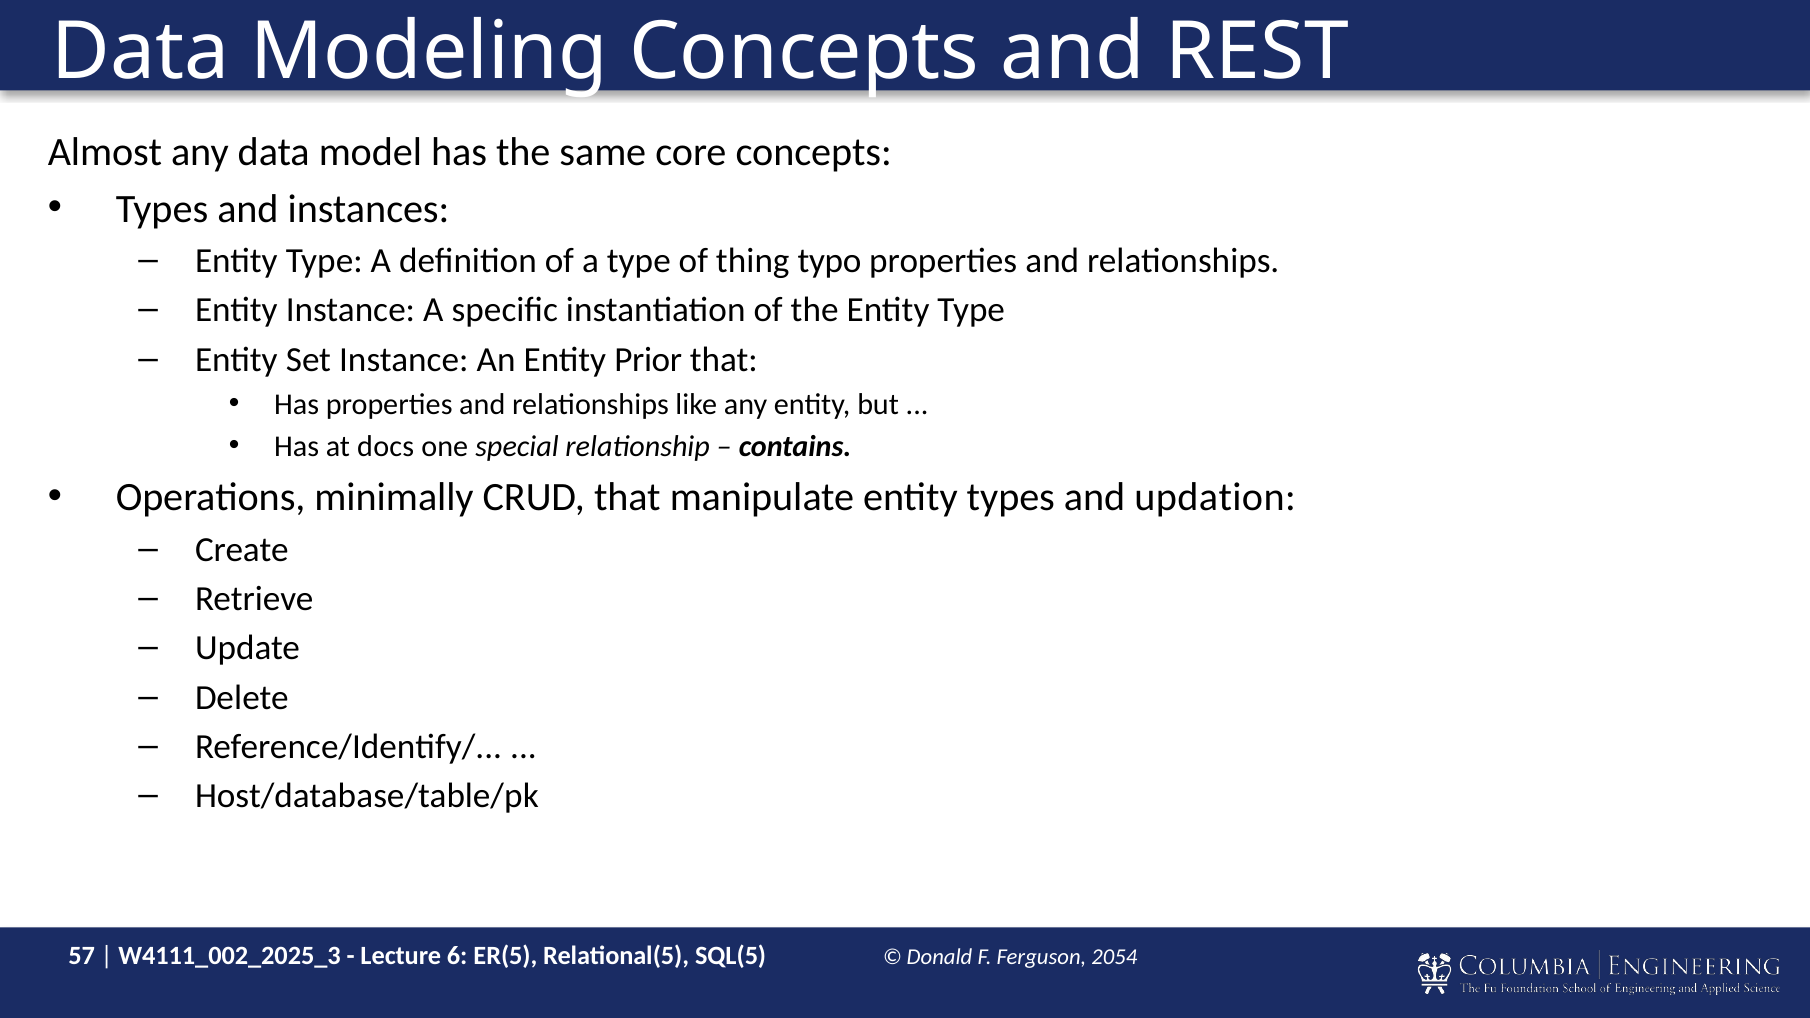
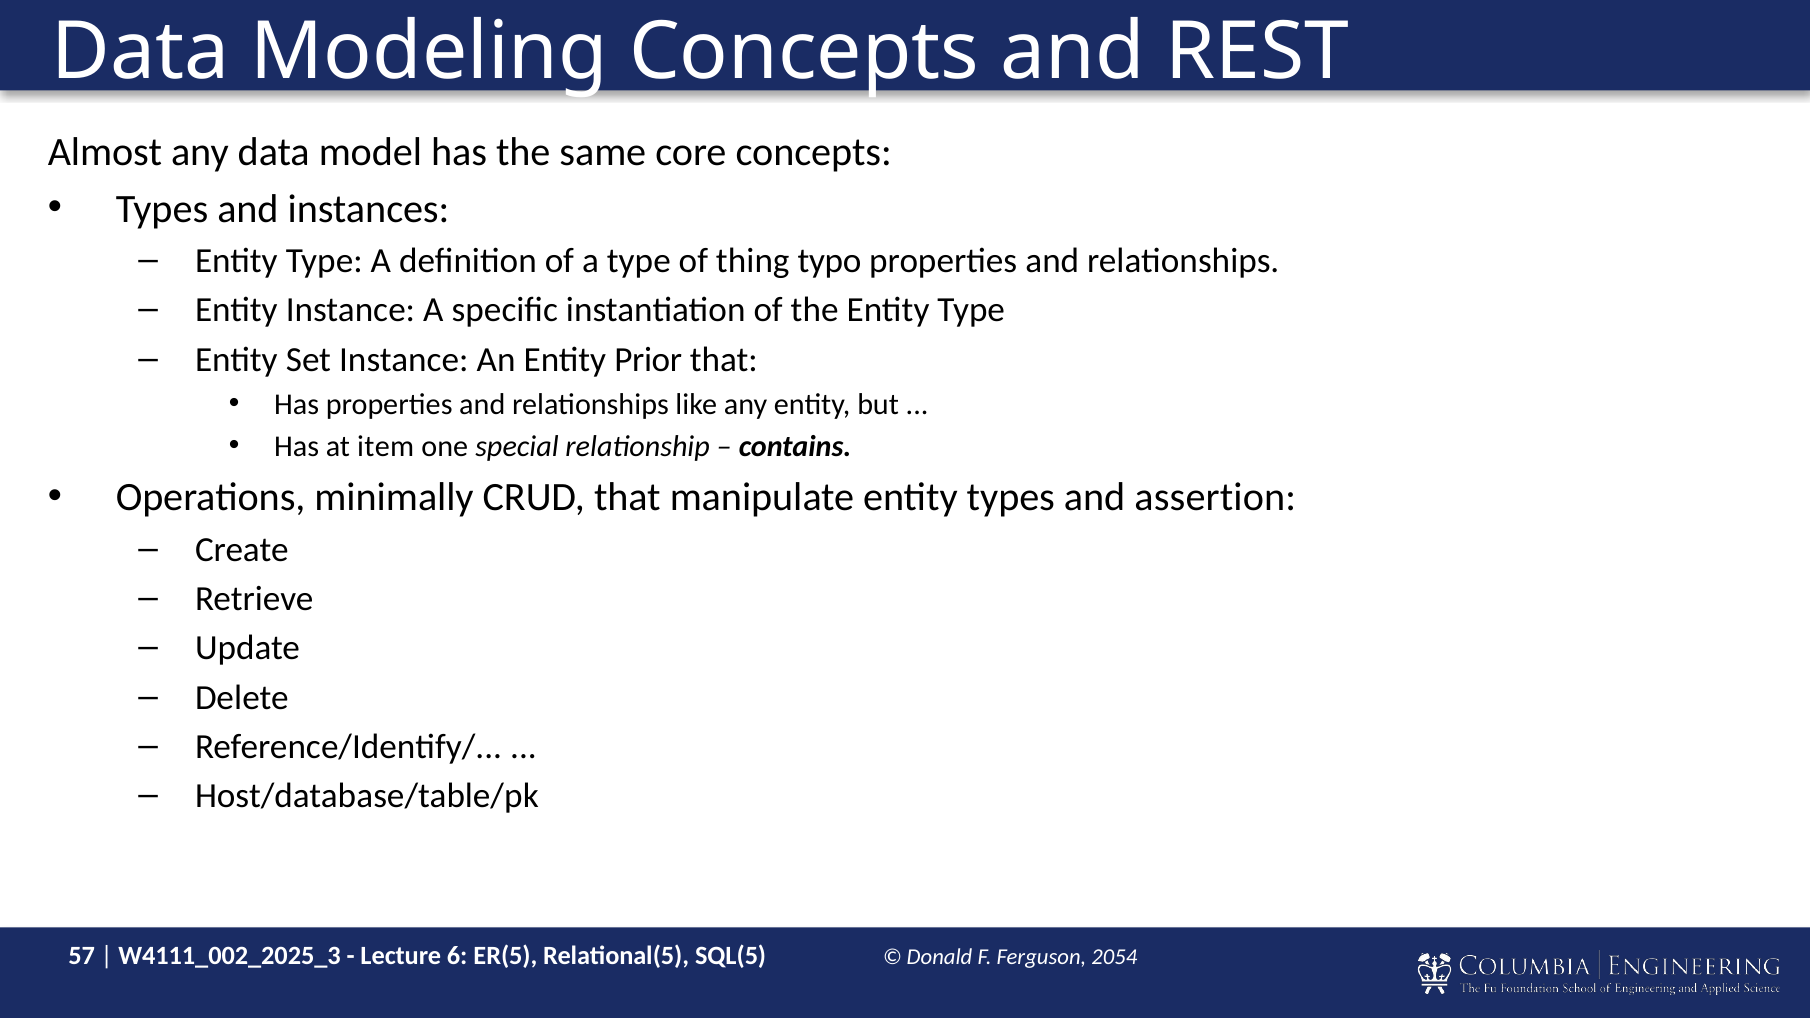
docs: docs -> item
updation: updation -> assertion
